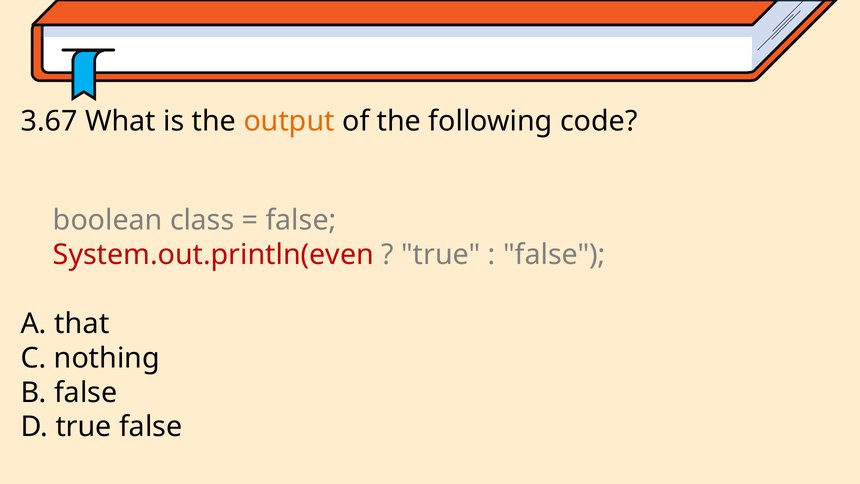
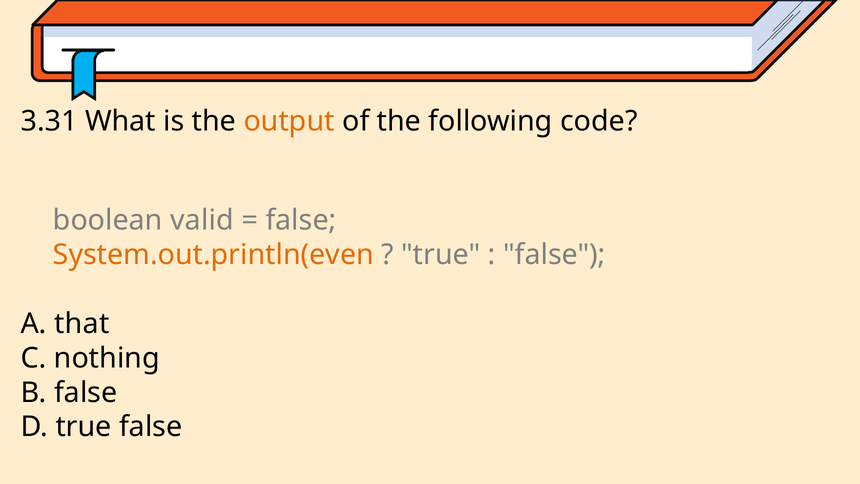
3.67: 3.67 -> 3.31
class: class -> valid
System.out.println(even colour: red -> orange
